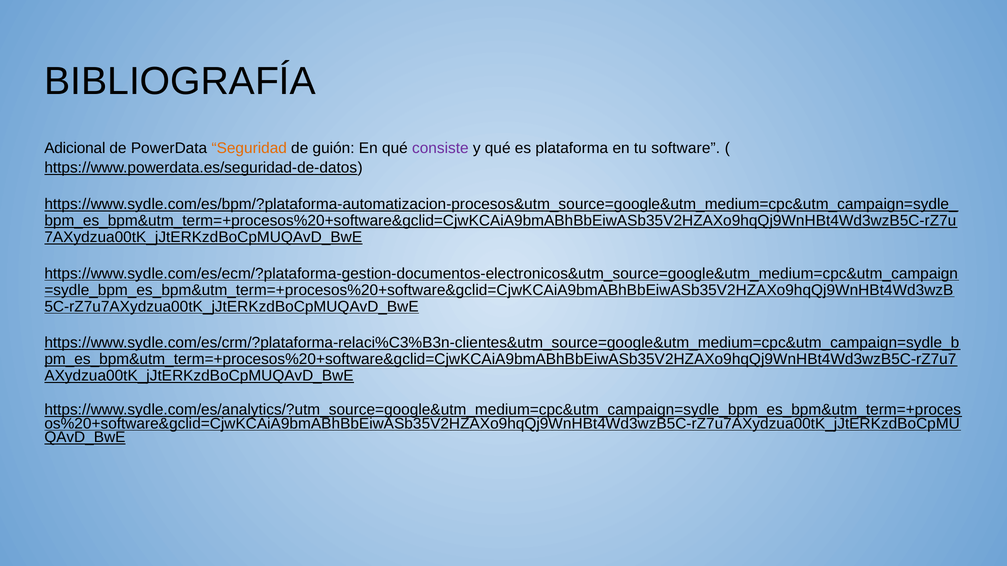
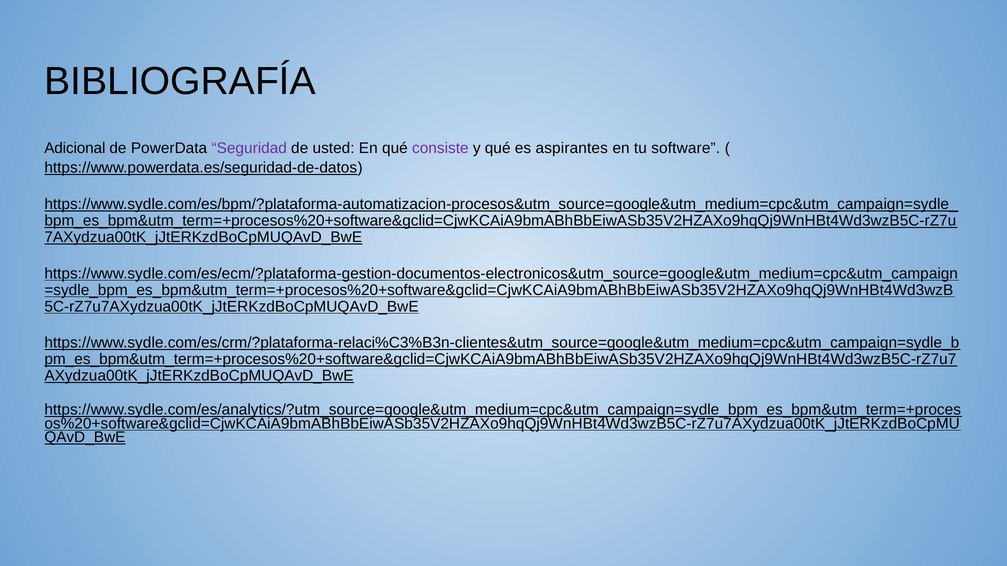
Seguridad colour: orange -> purple
guión: guión -> usted
plataforma: plataforma -> aspirantes
